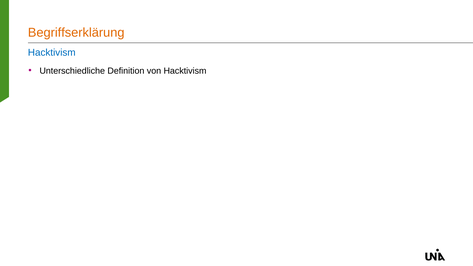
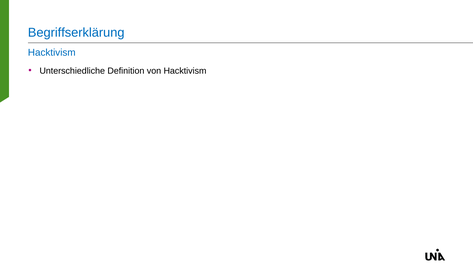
Begriffserklärung colour: orange -> blue
